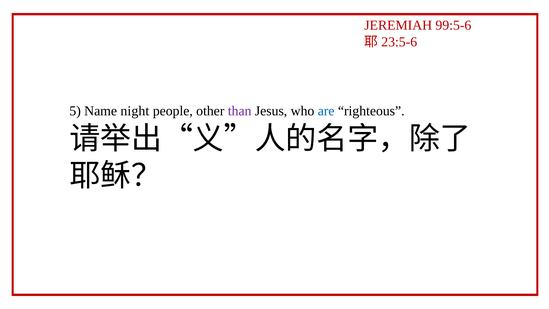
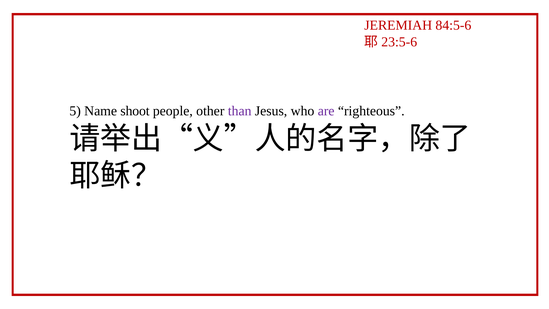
99:5-6: 99:5-6 -> 84:5-6
night: night -> shoot
are colour: blue -> purple
